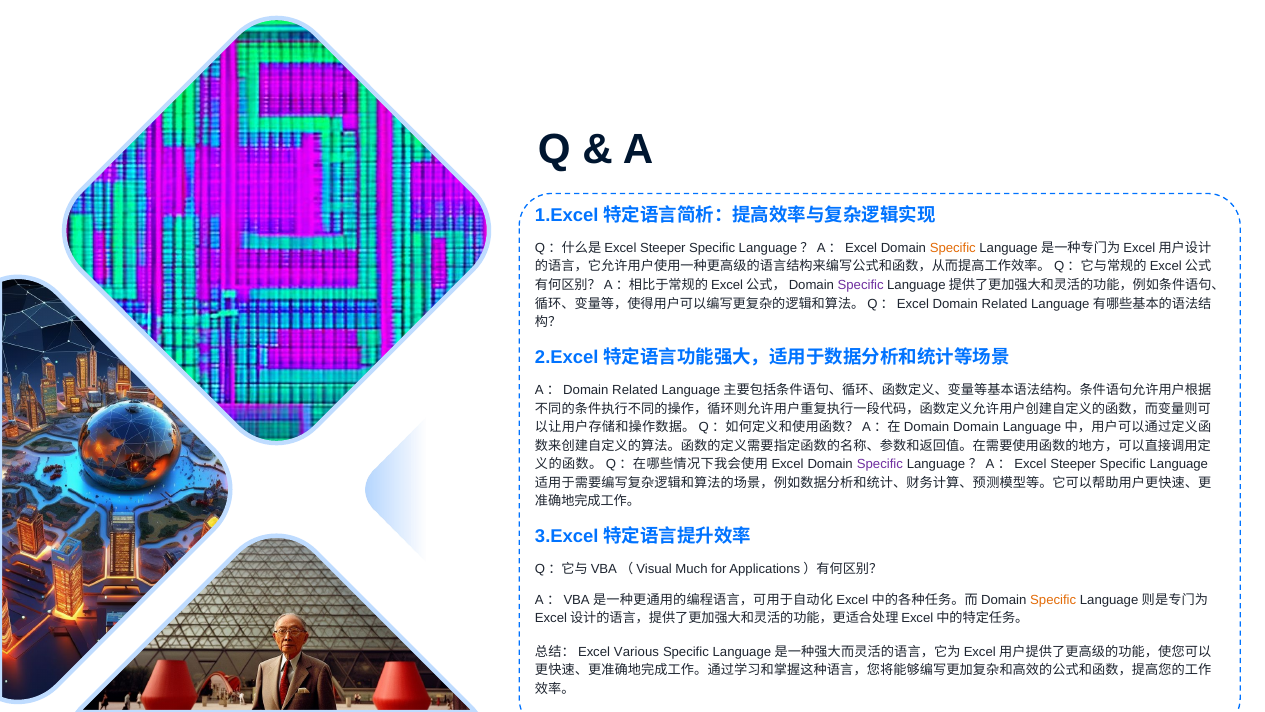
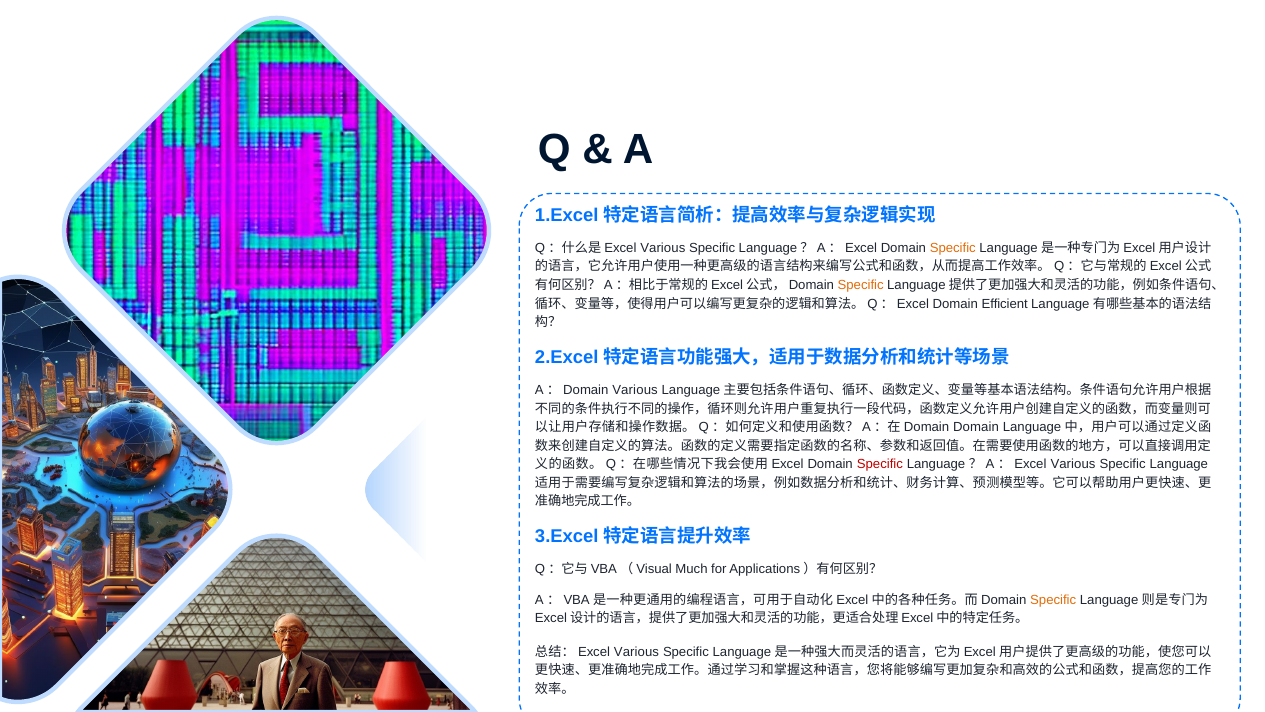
Steeper at (663, 248): Steeper -> Various
Specific at (861, 285) colour: purple -> orange
Domain Related: Related -> Efficient
A：Domain Related: Related -> Various
Specific at (880, 464) colour: purple -> red
Steeper at (1073, 464): Steeper -> Various
